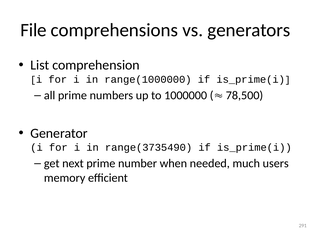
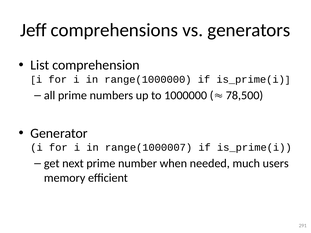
File: File -> Jeff
range(3735490: range(3735490 -> range(1000007
